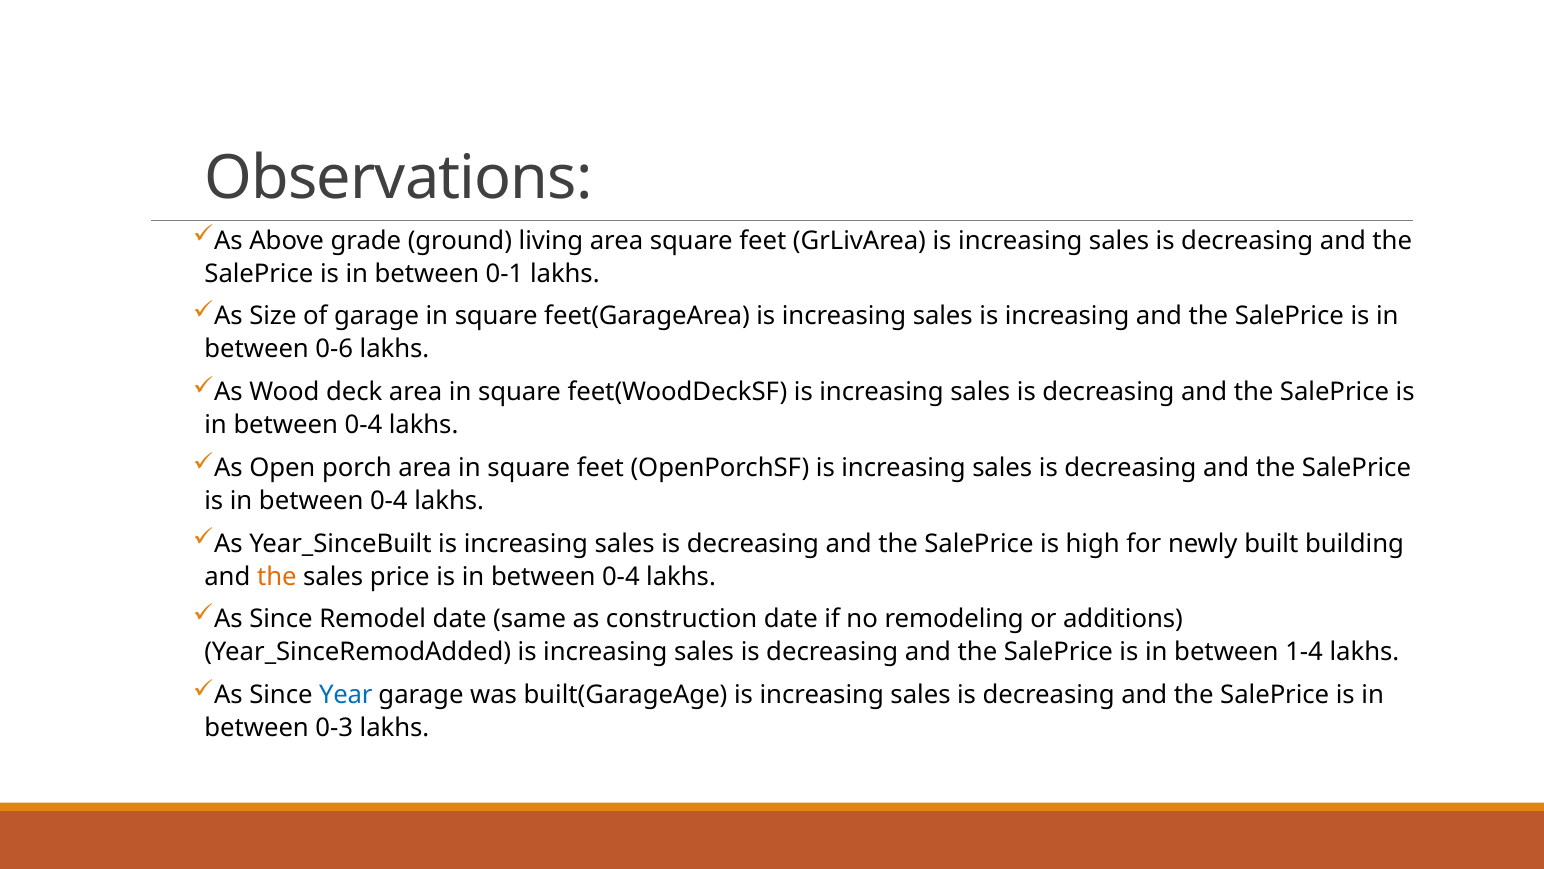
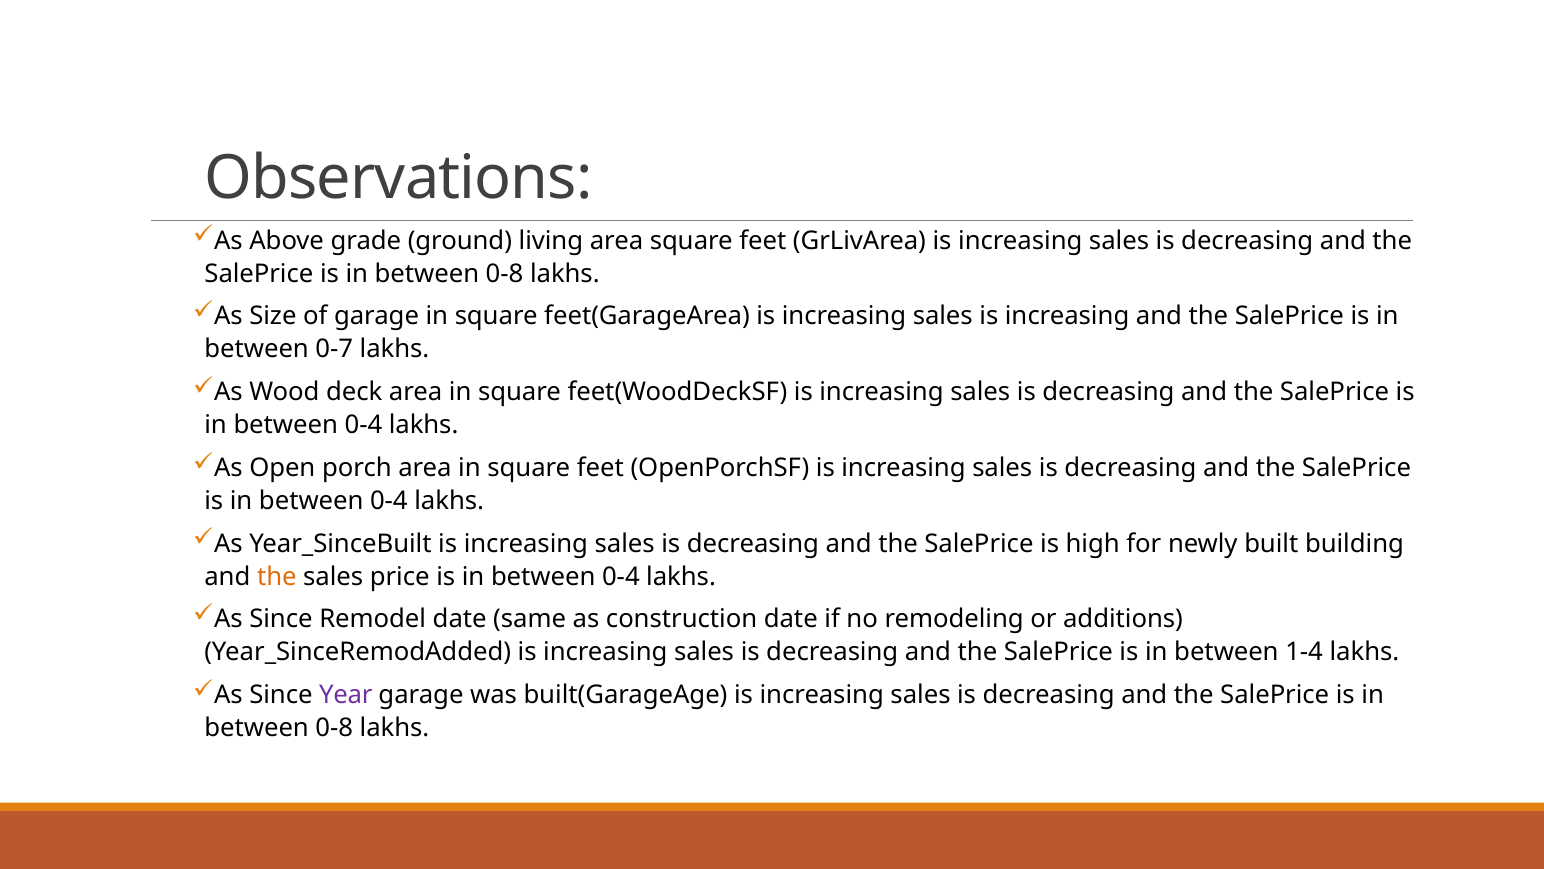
0-1 at (505, 274): 0-1 -> 0-8
0-6: 0-6 -> 0-7
Year colour: blue -> purple
0-3 at (334, 728): 0-3 -> 0-8
